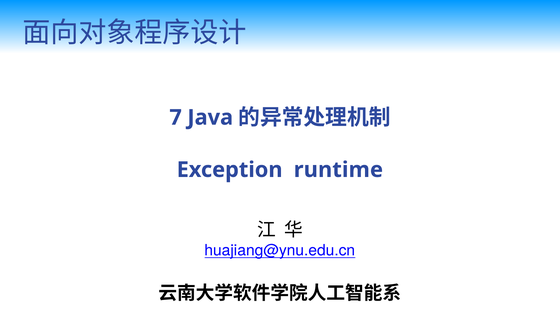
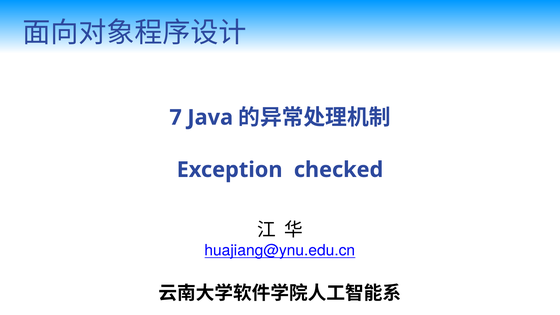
runtime: runtime -> checked
